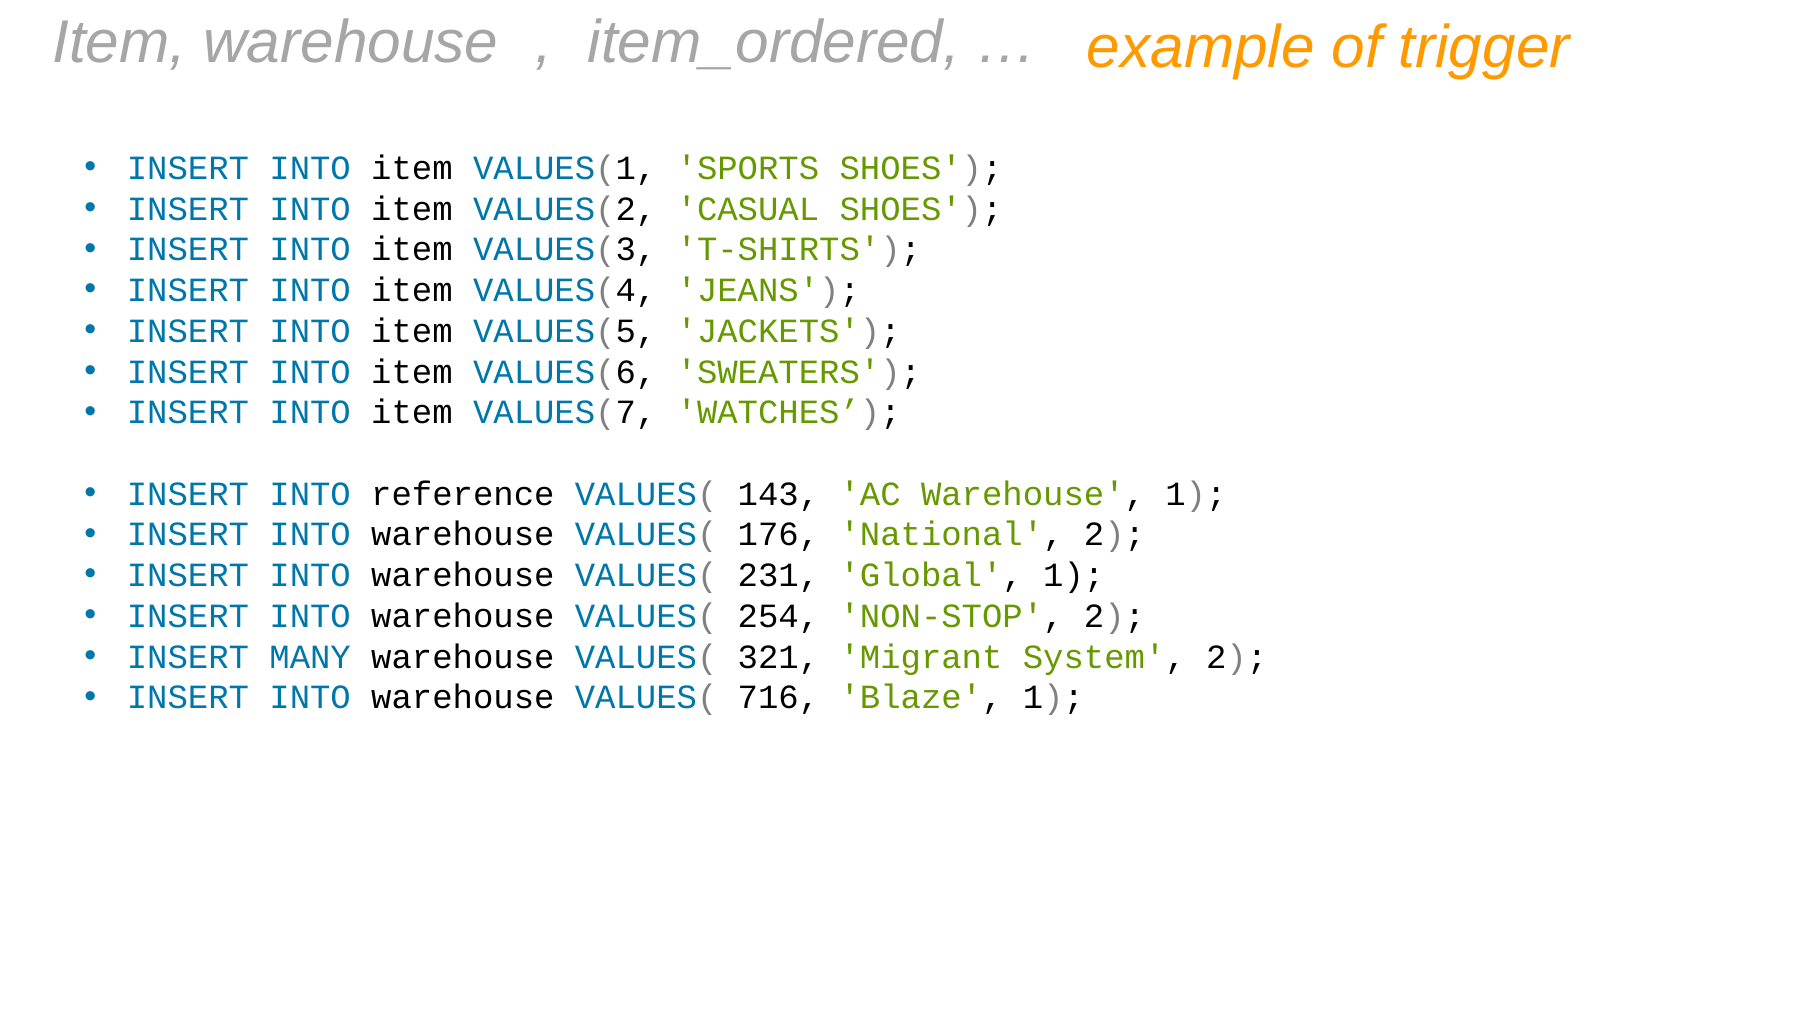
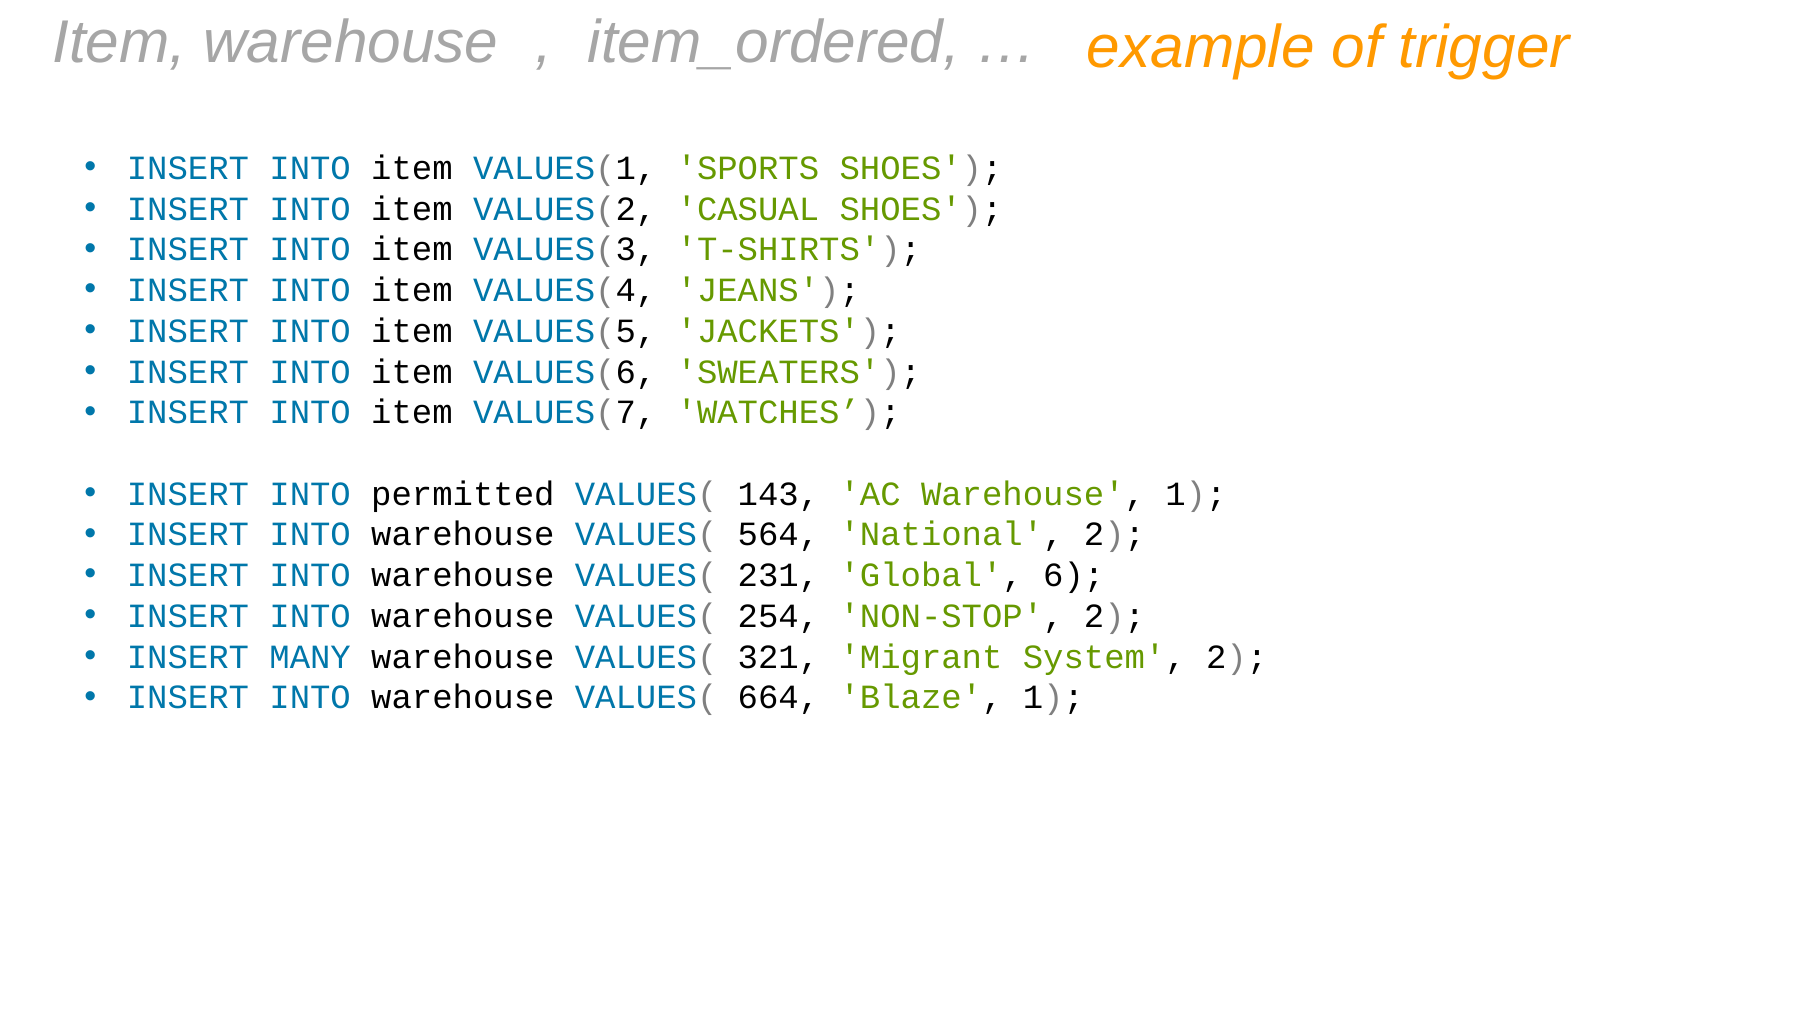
reference: reference -> permitted
176: 176 -> 564
Global 1: 1 -> 6
716: 716 -> 664
